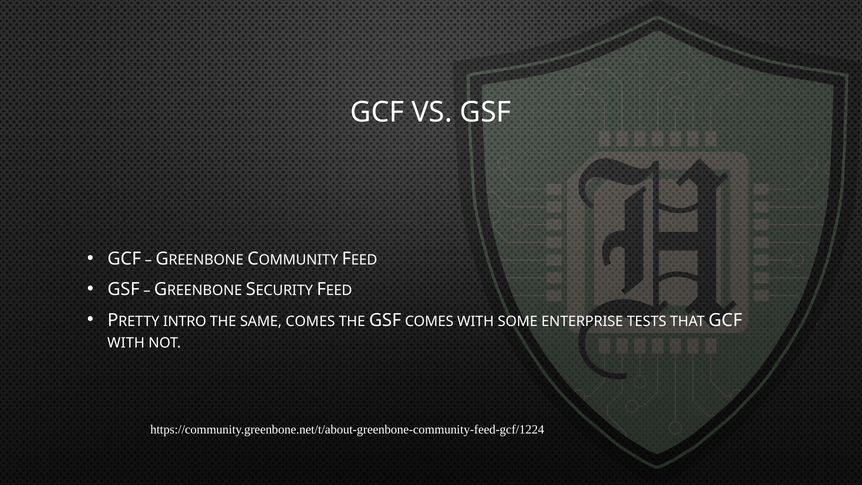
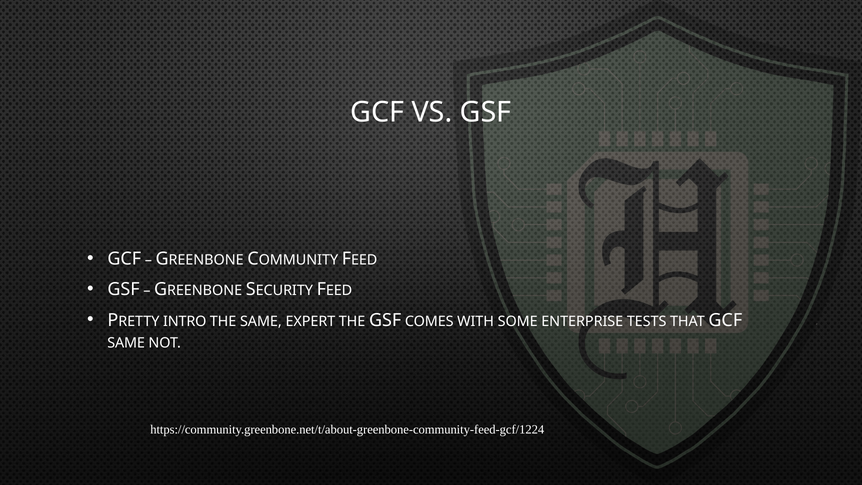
SAME COMES: COMES -> EXPERT
WITH at (126, 343): WITH -> SAME
